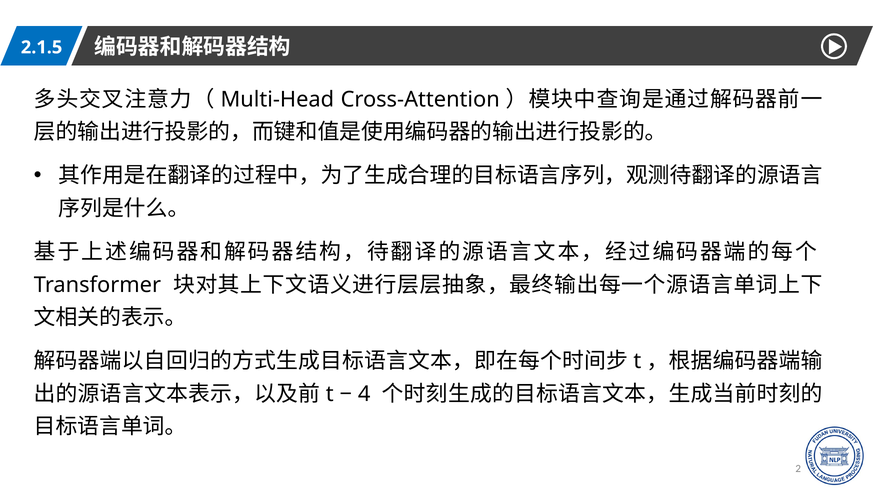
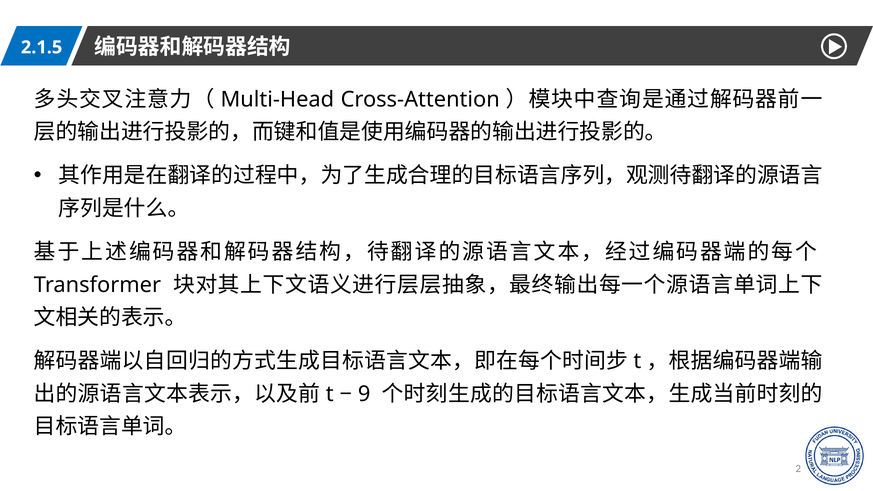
4: 4 -> 9
